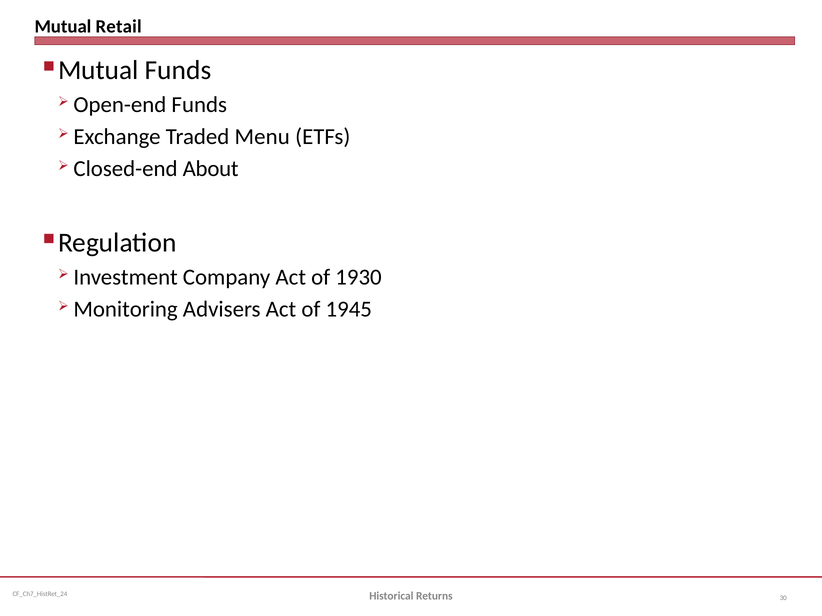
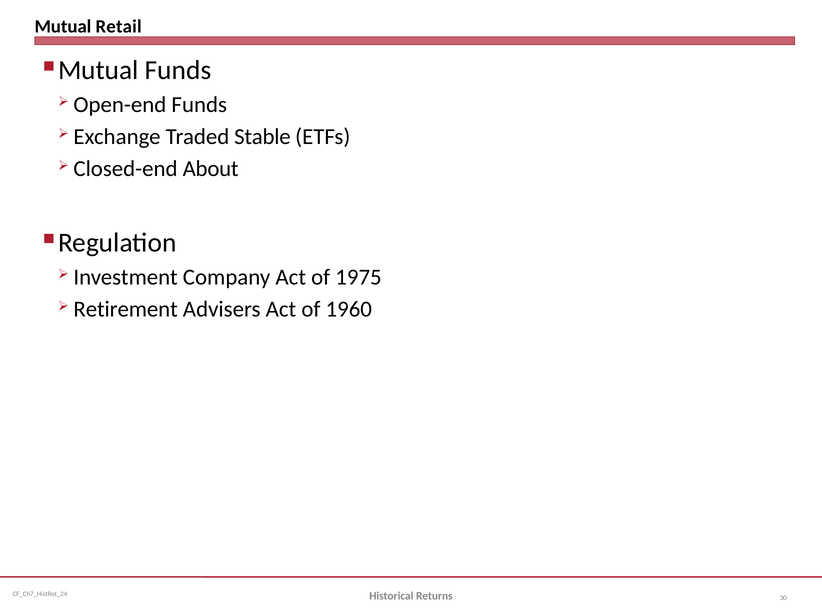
Menu: Menu -> Stable
1930: 1930 -> 1975
Monitoring: Monitoring -> Retirement
1945: 1945 -> 1960
